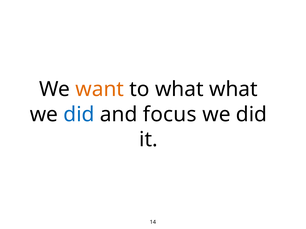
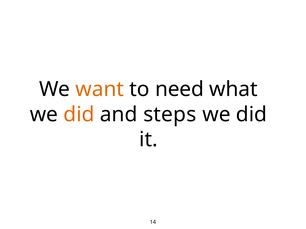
to what: what -> need
did at (79, 115) colour: blue -> orange
focus: focus -> steps
